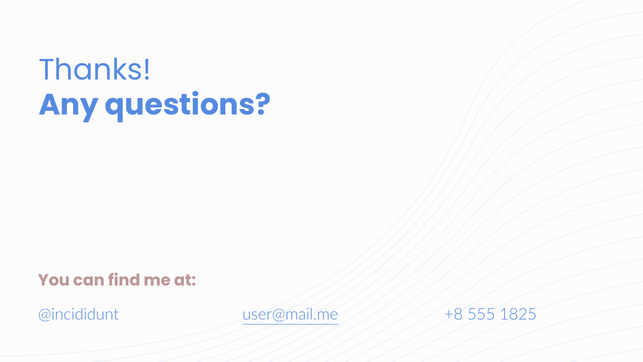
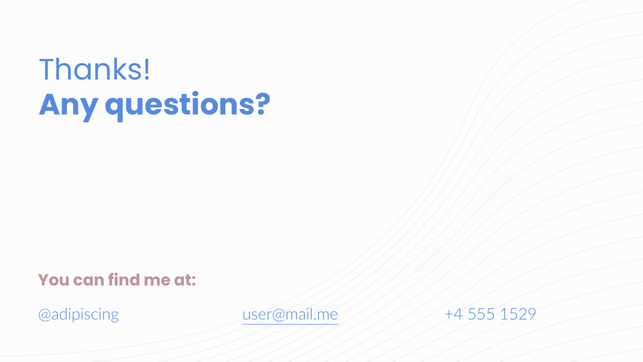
@incididunt: @incididunt -> @adipiscing
+8: +8 -> +4
1825: 1825 -> 1529
